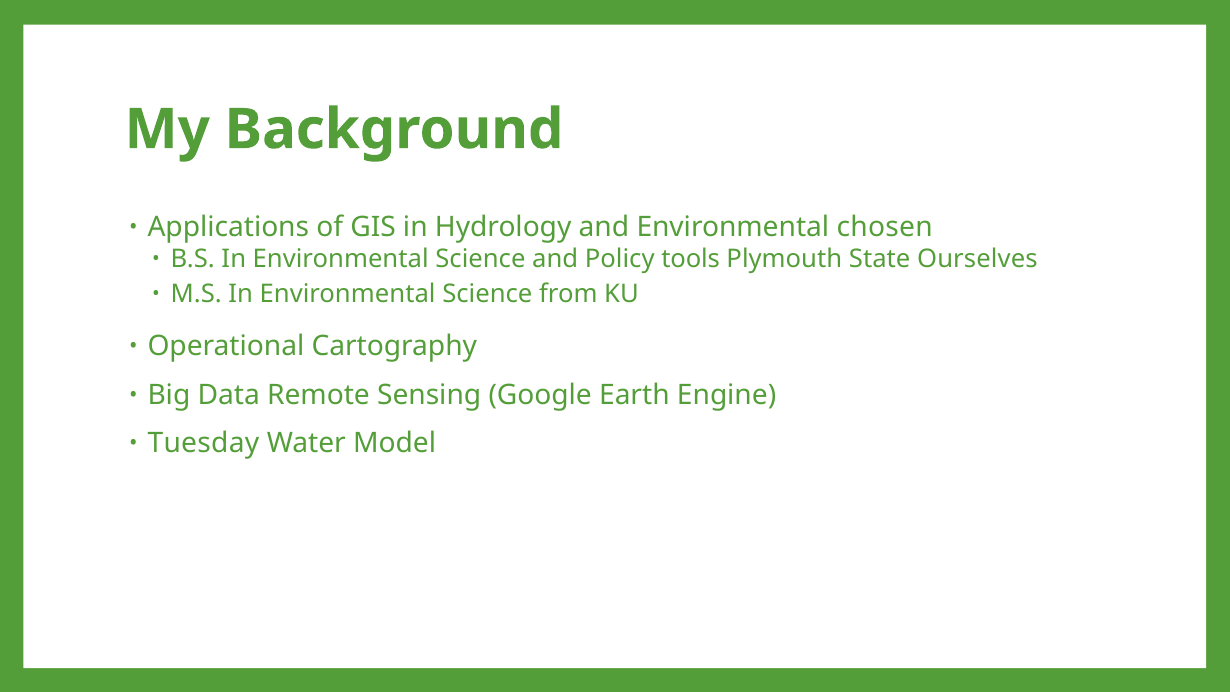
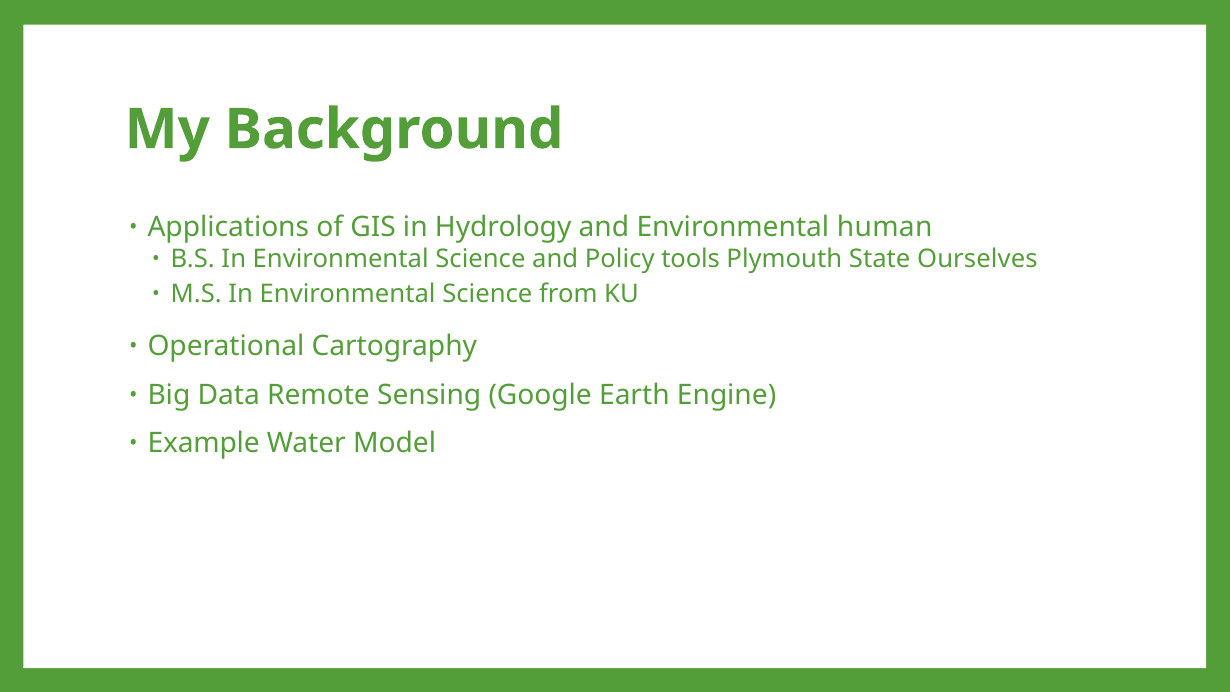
chosen: chosen -> human
Tuesday: Tuesday -> Example
